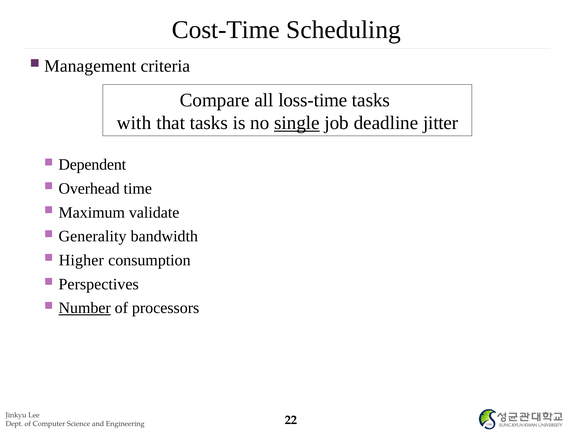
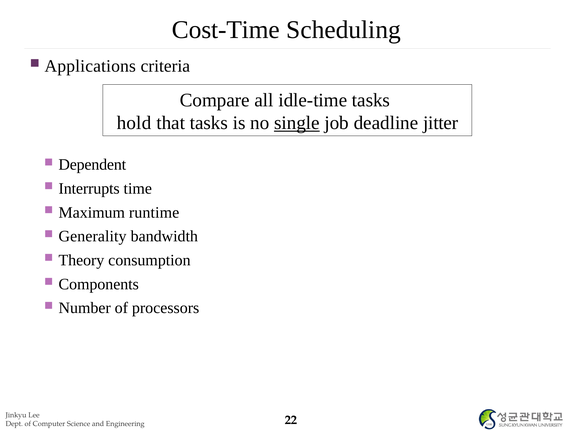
Management: Management -> Applications
loss-time: loss-time -> idle-time
with: with -> hold
Overhead: Overhead -> Interrupts
validate: validate -> runtime
Higher: Higher -> Theory
Perspectives: Perspectives -> Components
Number underline: present -> none
